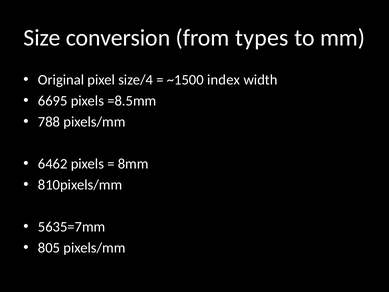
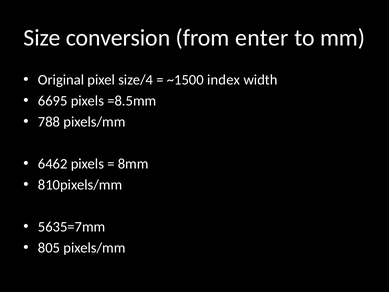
types: types -> enter
